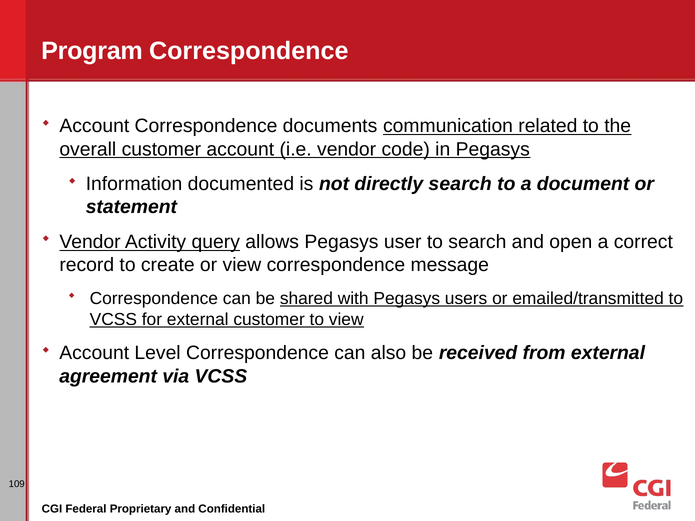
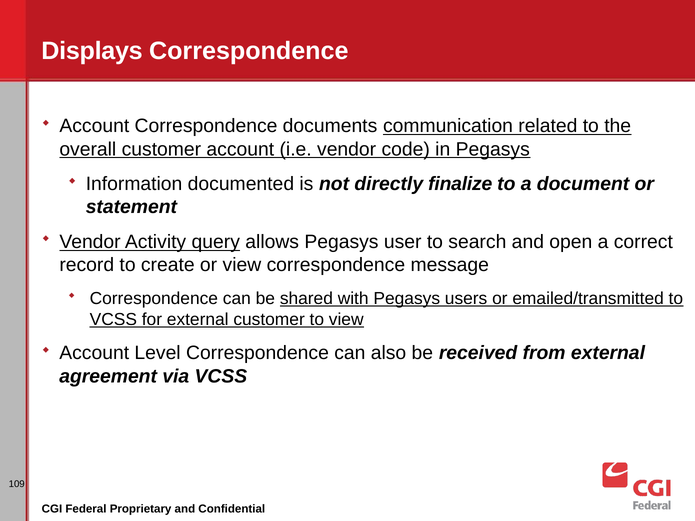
Program: Program -> Displays
directly search: search -> finalize
